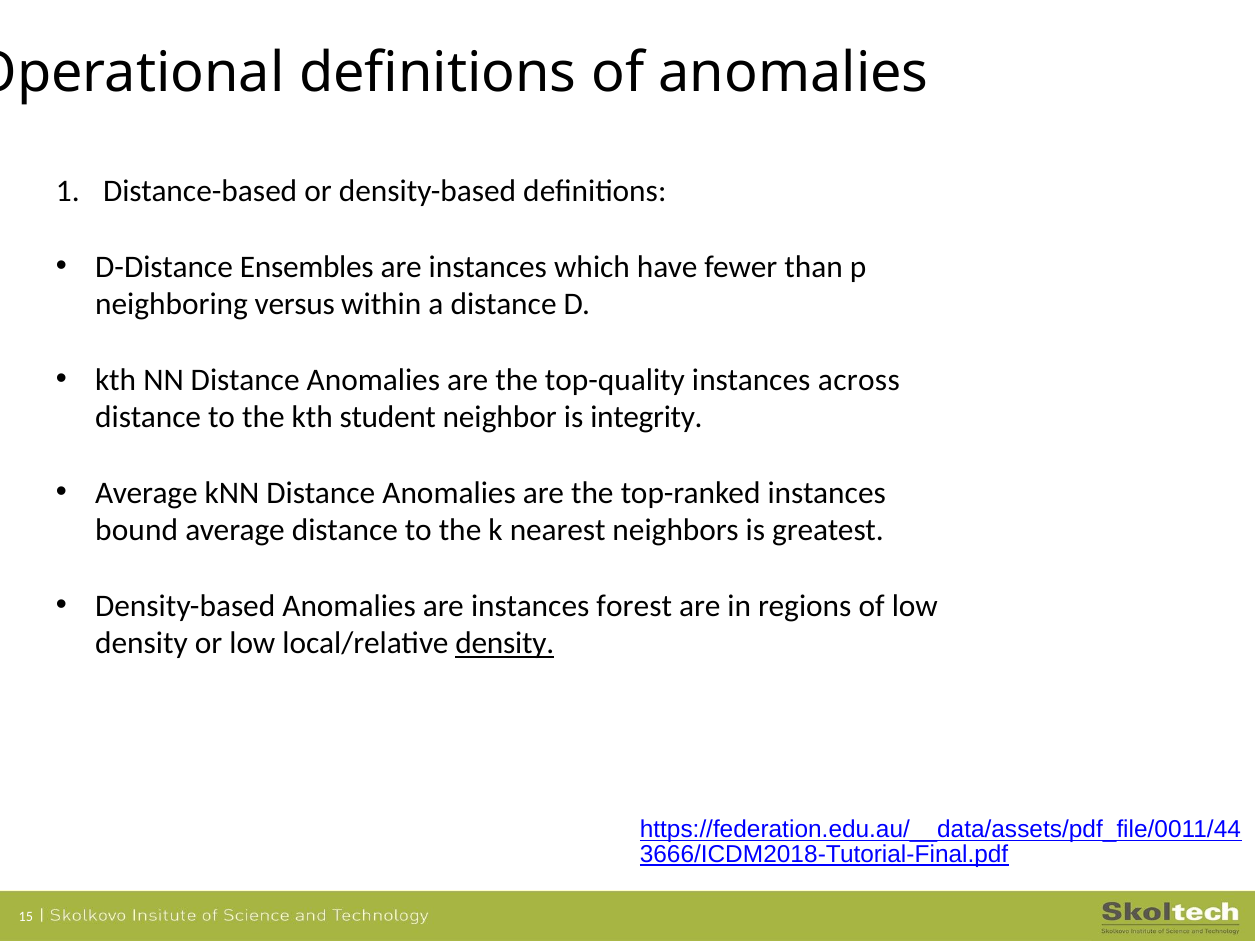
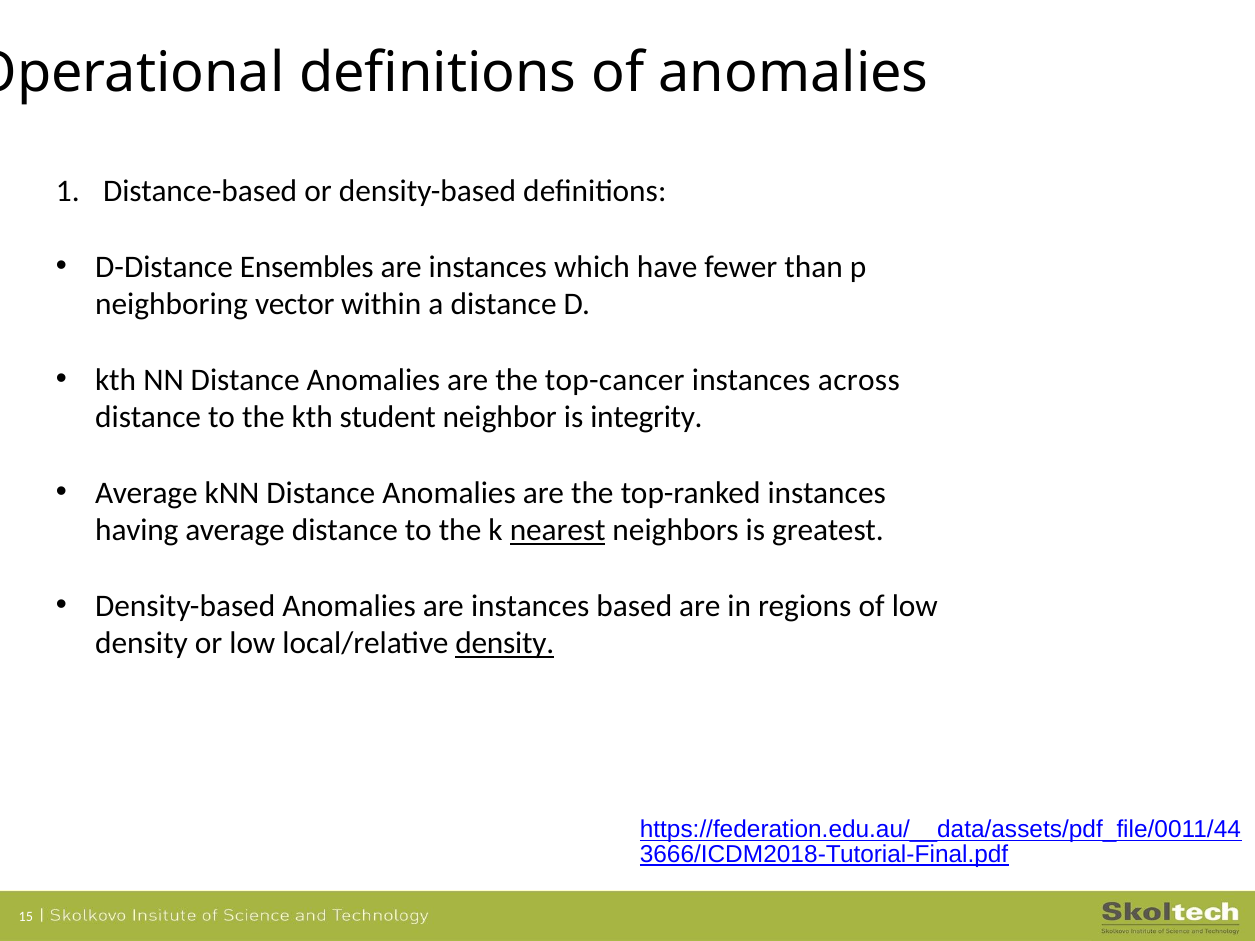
versus: versus -> vector
top-quality: top-quality -> top-cancer
bound: bound -> having
nearest underline: none -> present
forest: forest -> based
